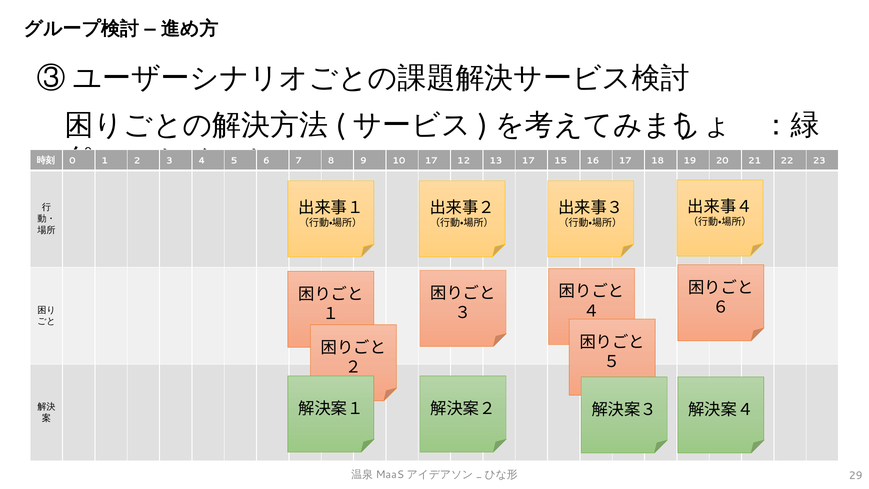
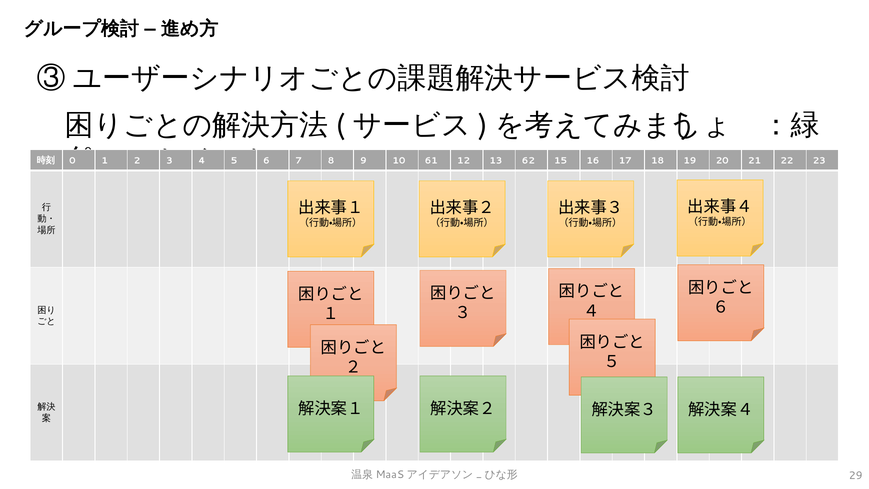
10 17: 17 -> 61
13 17: 17 -> 62
